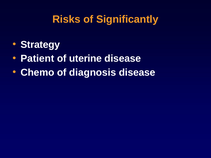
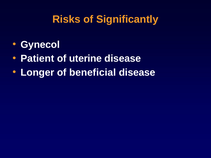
Strategy: Strategy -> Gynecol
Chemo: Chemo -> Longer
diagnosis: diagnosis -> beneficial
